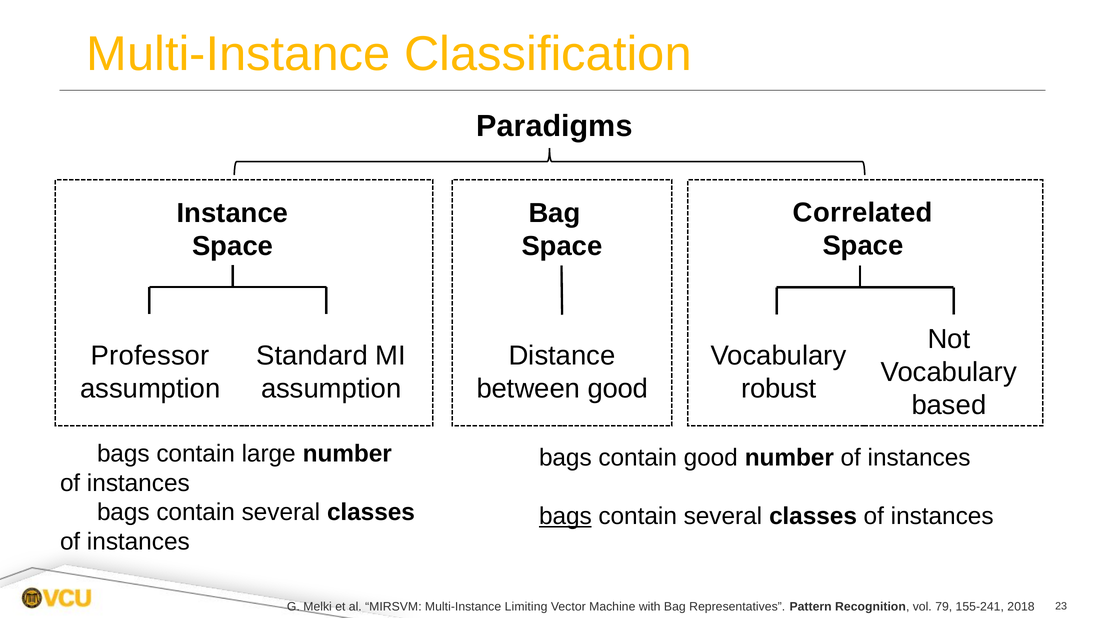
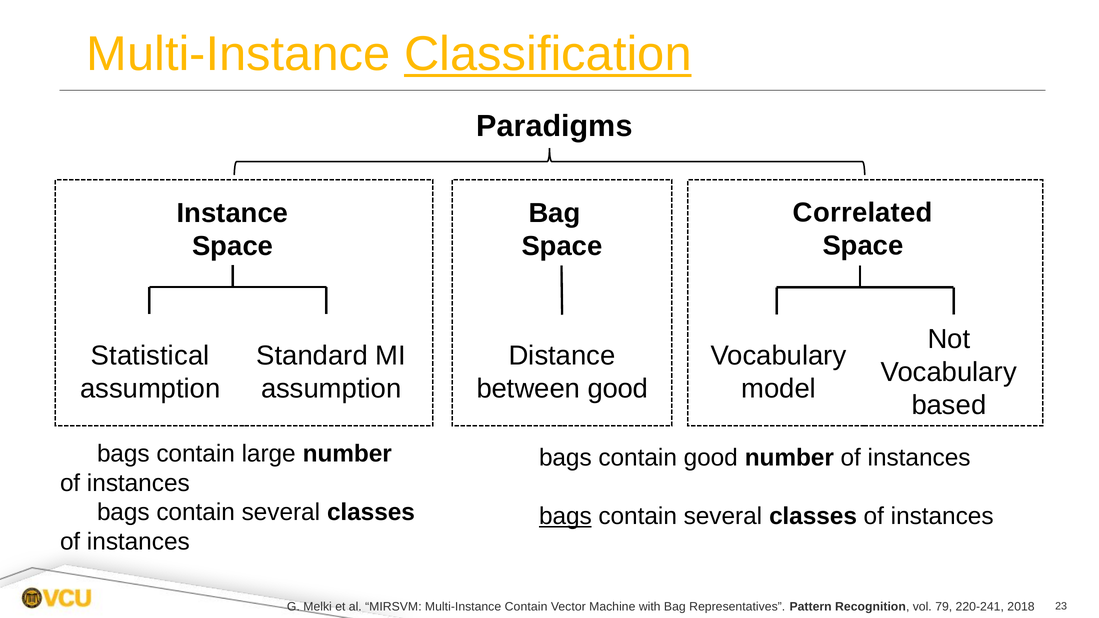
Classification underline: none -> present
Professor: Professor -> Statistical
robust: robust -> model
Multi-Instance Limiting: Limiting -> Contain
155-241: 155-241 -> 220-241
